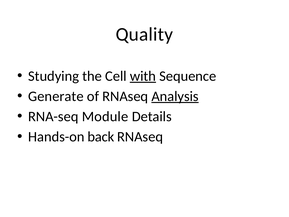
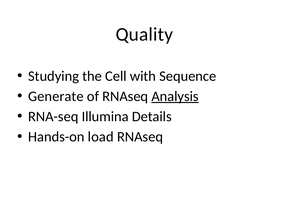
with underline: present -> none
Module: Module -> Illumina
back: back -> load
